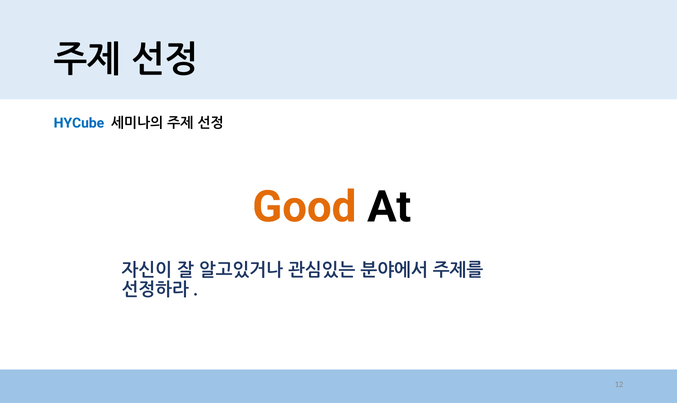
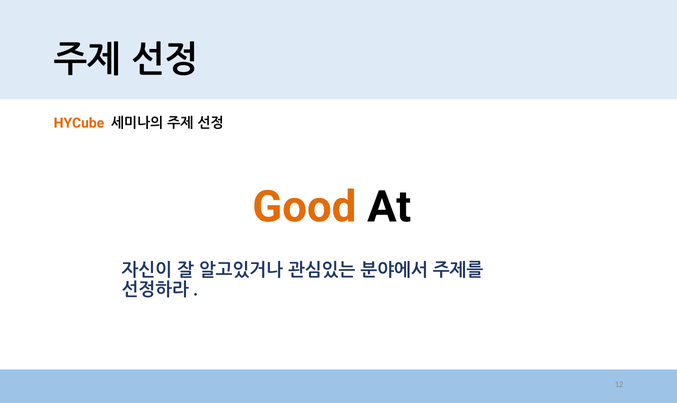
HYCube colour: blue -> orange
